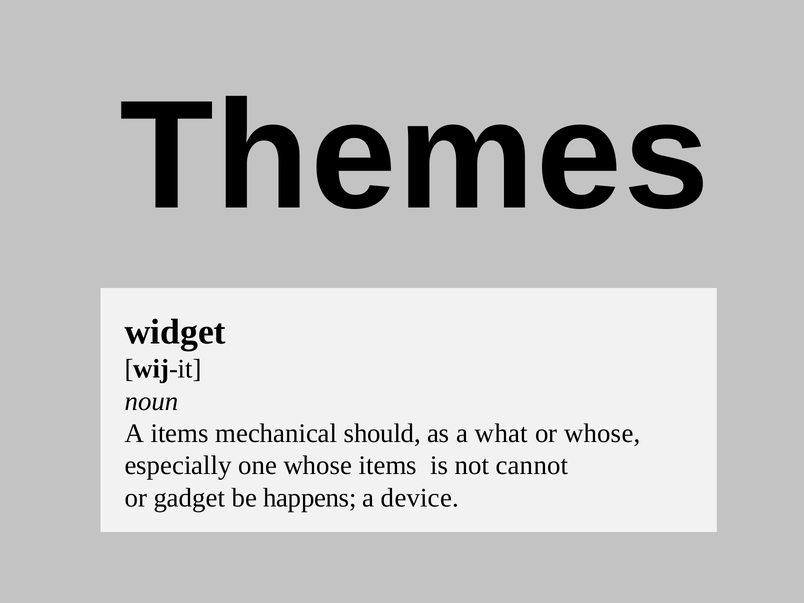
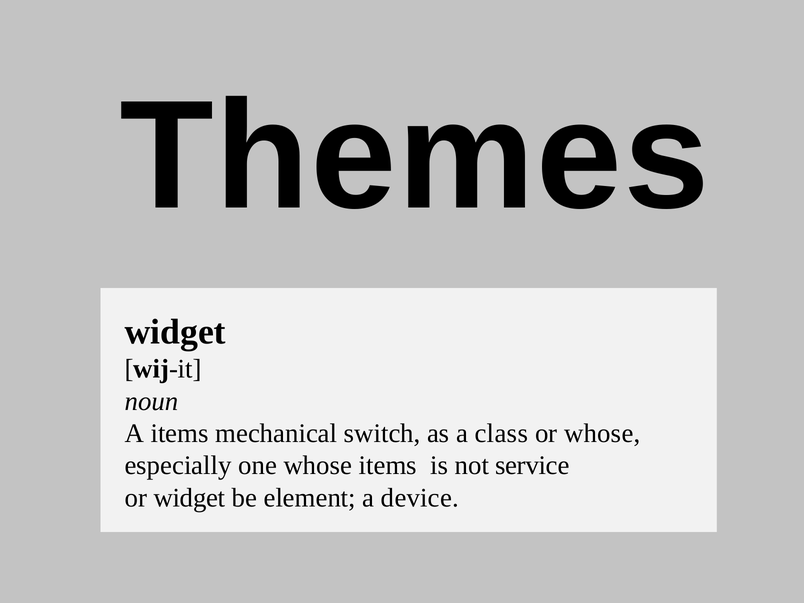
should: should -> switch
what: what -> class
cannot: cannot -> service
or gadget: gadget -> widget
happens: happens -> element
